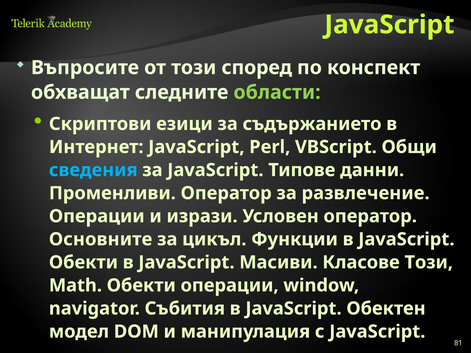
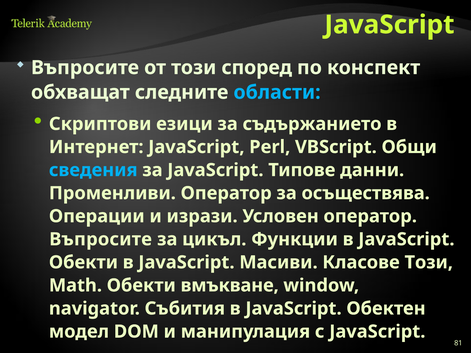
области colour: light green -> light blue
развлечение: развлечение -> осъществява
Основните at (101, 239): Основните -> Въпросите
Обекти операции: операции -> вмъкване
